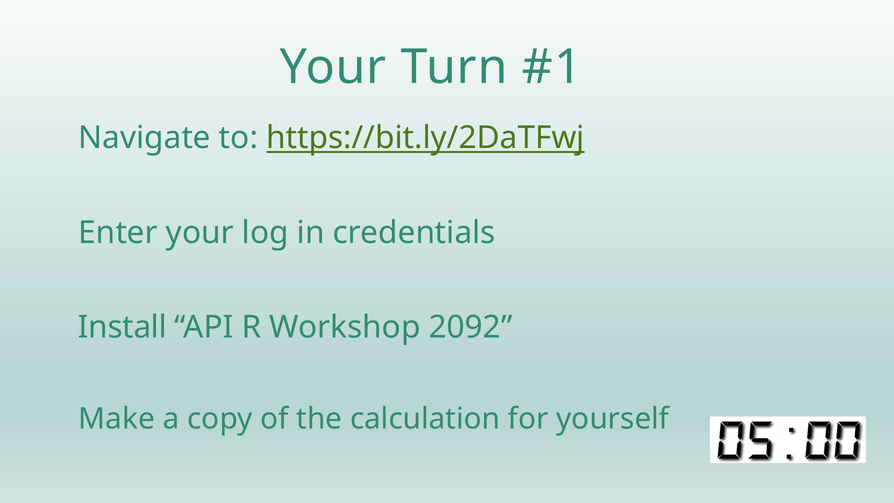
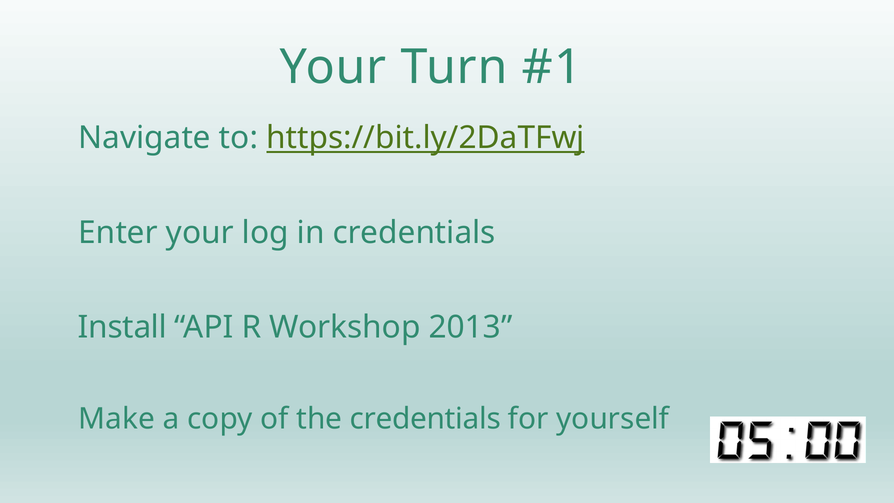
2092: 2092 -> 2013
the calculation: calculation -> credentials
